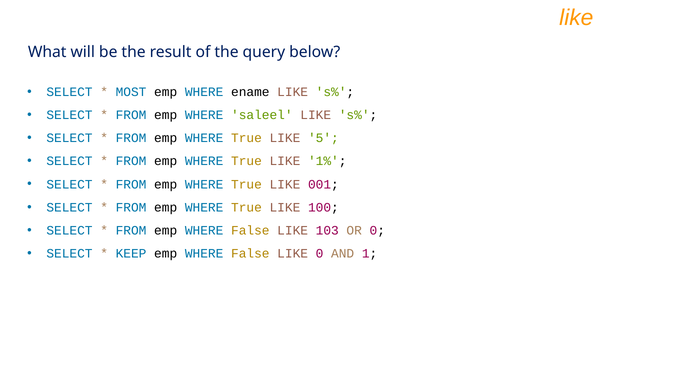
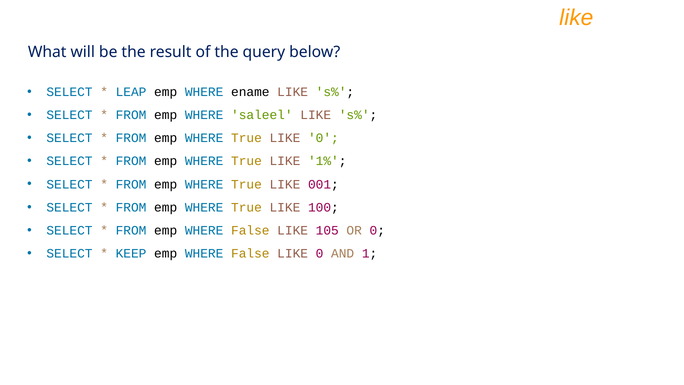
MOST: MOST -> LEAP
True LIKE 5: 5 -> 0
103: 103 -> 105
